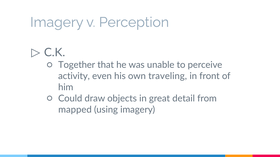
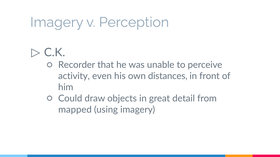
Together: Together -> Recorder
traveling: traveling -> distances
